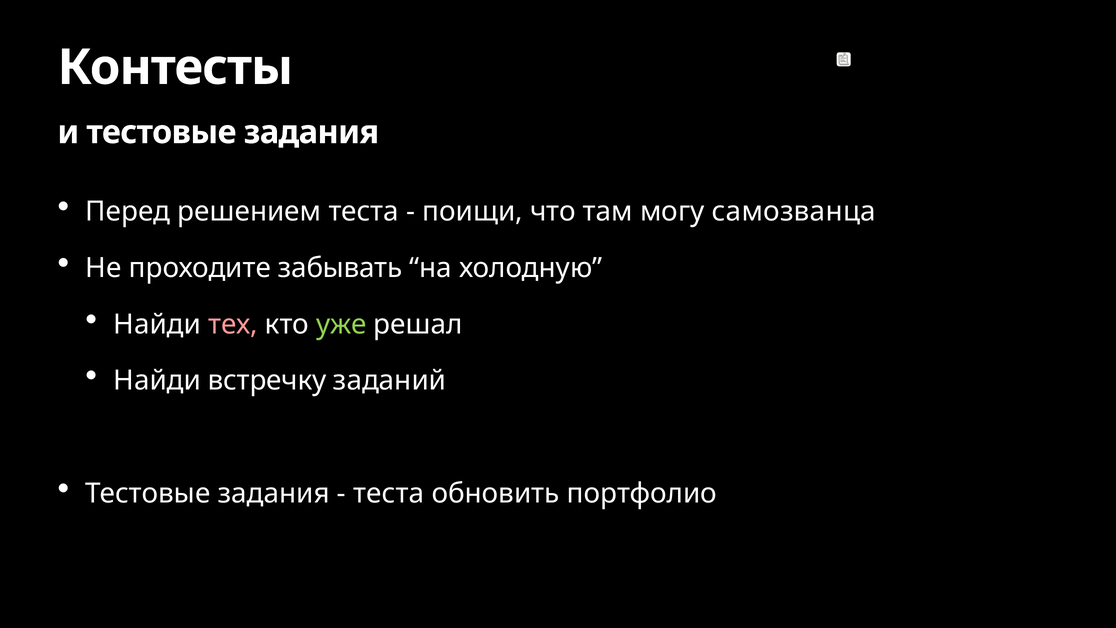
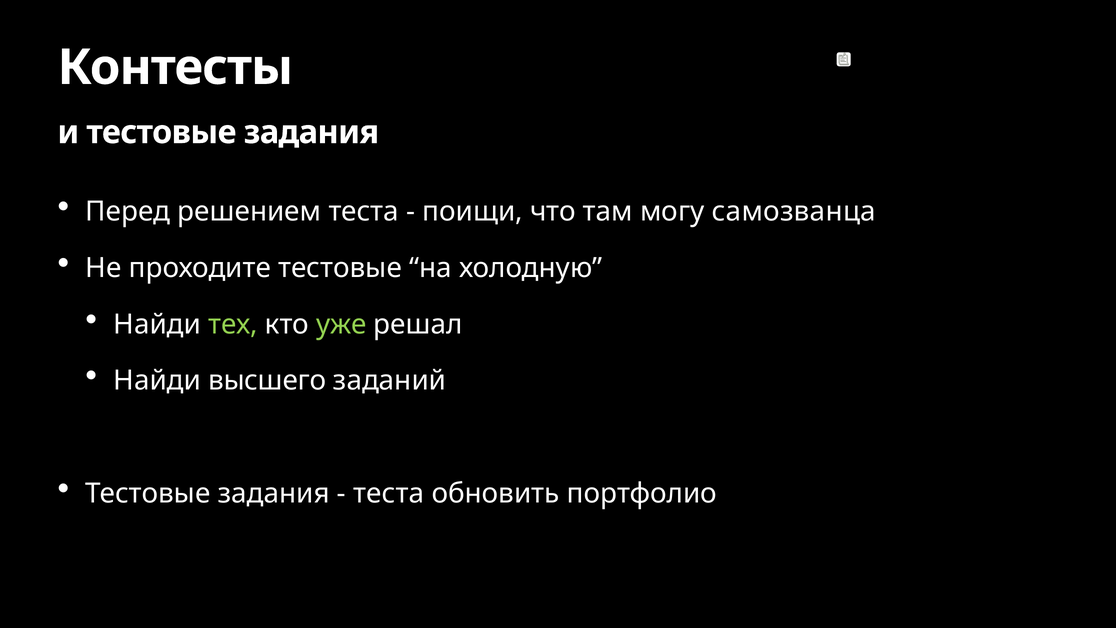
проходите забывать: забывать -> тестовые
тех colour: pink -> light green
встречку: встречку -> высшего
